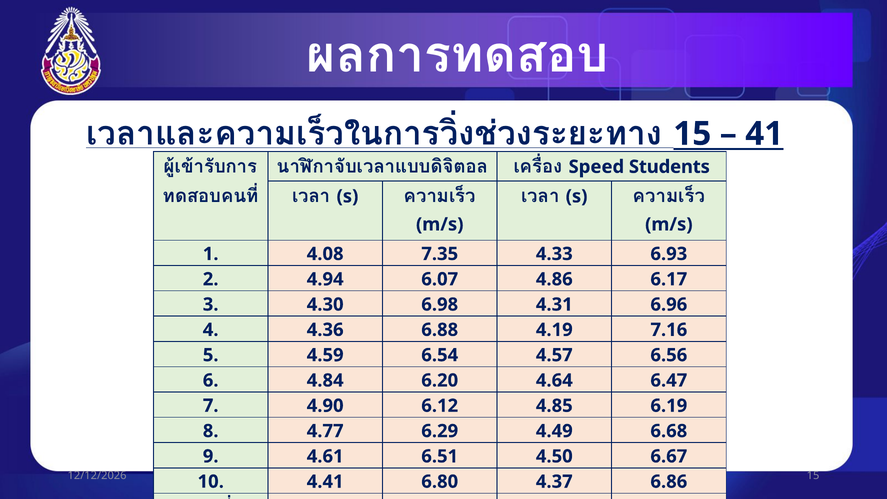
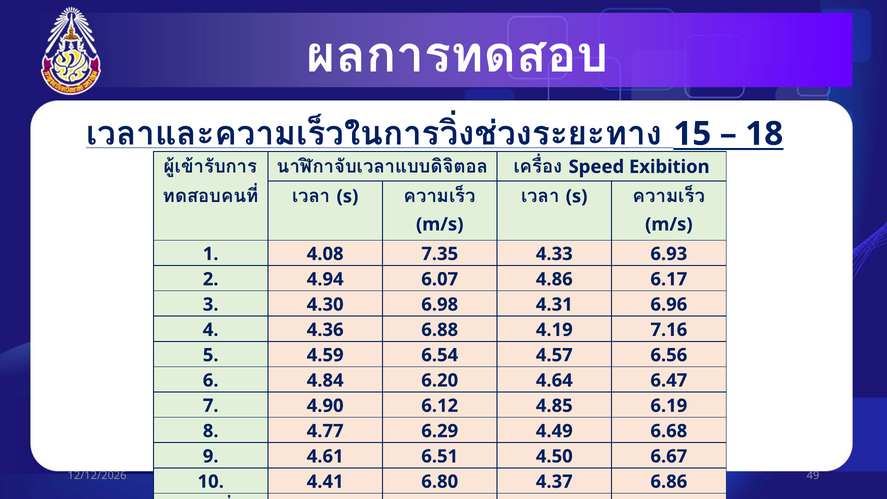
41: 41 -> 18
Students: Students -> Exibition
15 at (813, 476): 15 -> 49
